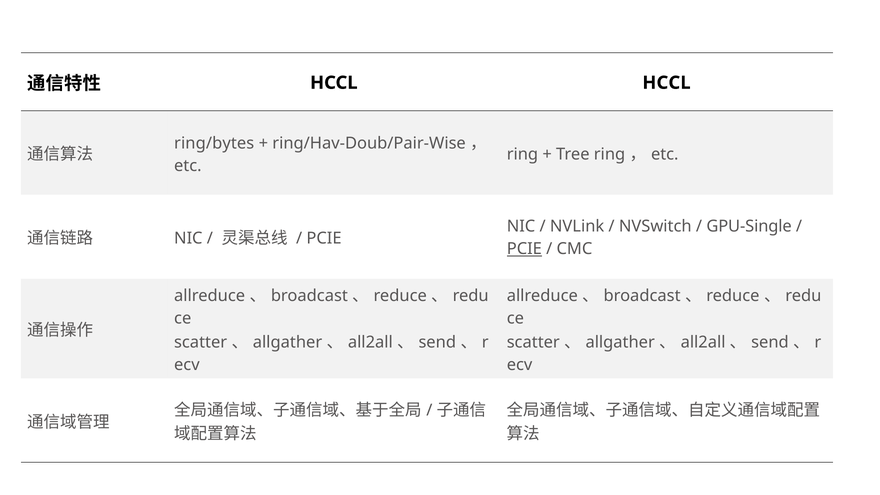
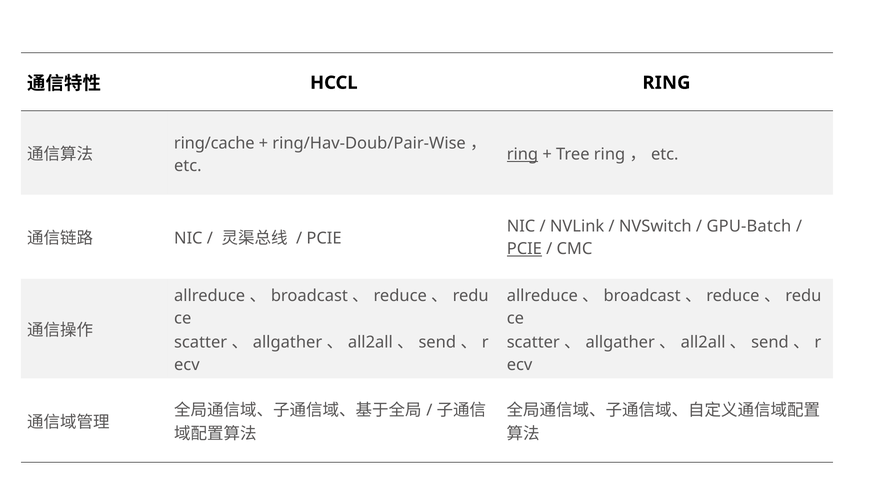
HCCL HCCL: HCCL -> RING
ring/bytes: ring/bytes -> ring/cache
ring at (522, 154) underline: none -> present
GPU-Single: GPU-Single -> GPU-Batch
